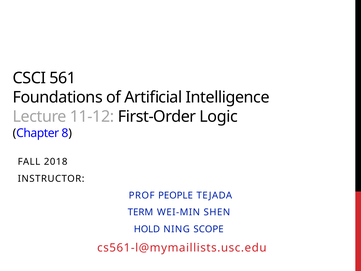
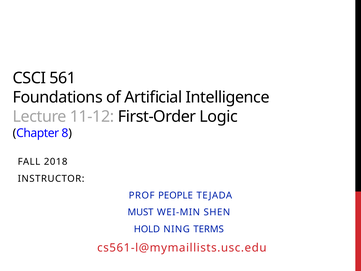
TERM: TERM -> MUST
SCOPE: SCOPE -> TERMS
